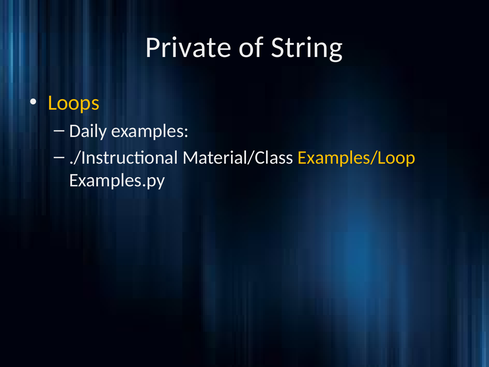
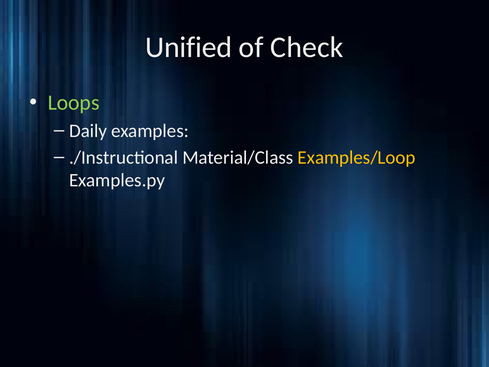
Private: Private -> Unified
String: String -> Check
Loops colour: yellow -> light green
